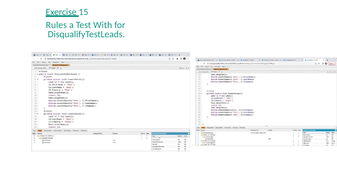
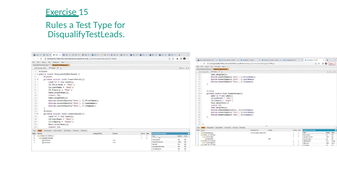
With: With -> Type
